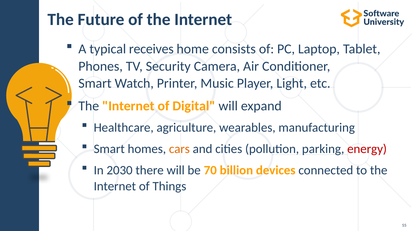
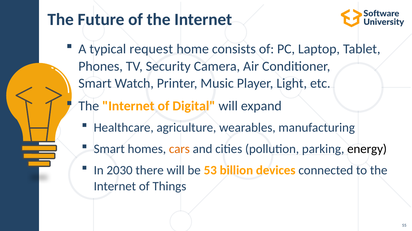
receives: receives -> request
energy colour: red -> black
70: 70 -> 53
